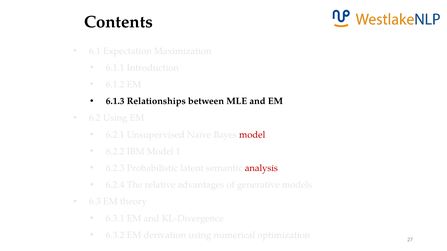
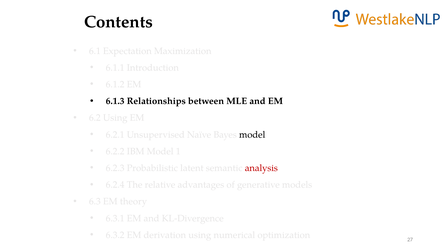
model at (252, 135) colour: red -> black
